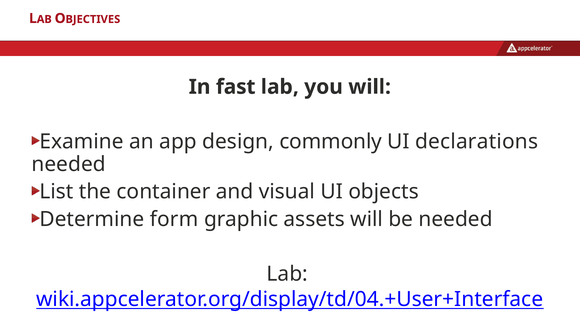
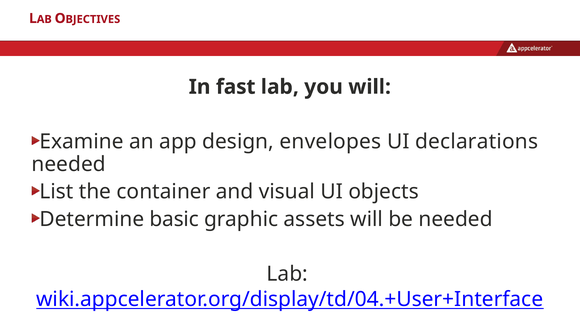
commonly: commonly -> envelopes
form: form -> basic
